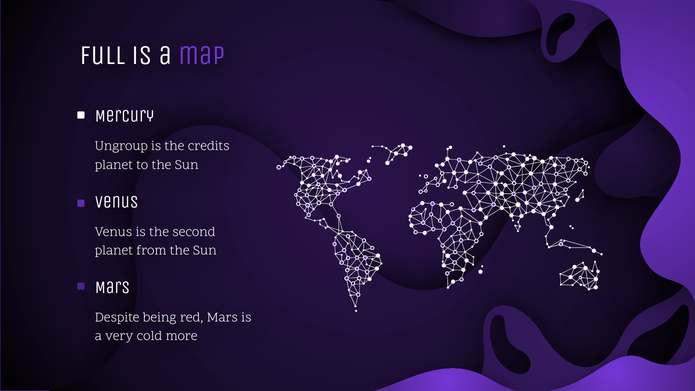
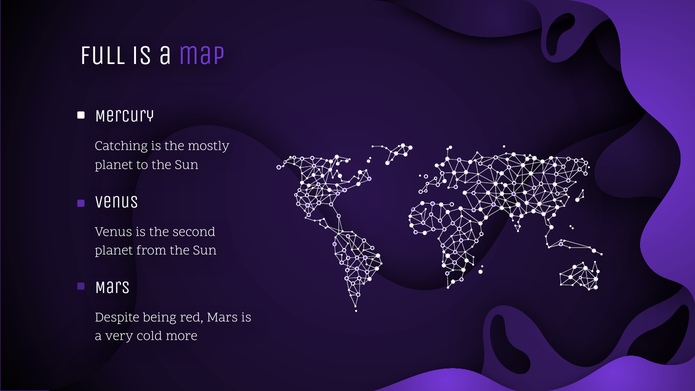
Ungroup: Ungroup -> Catching
credits: credits -> mostly
